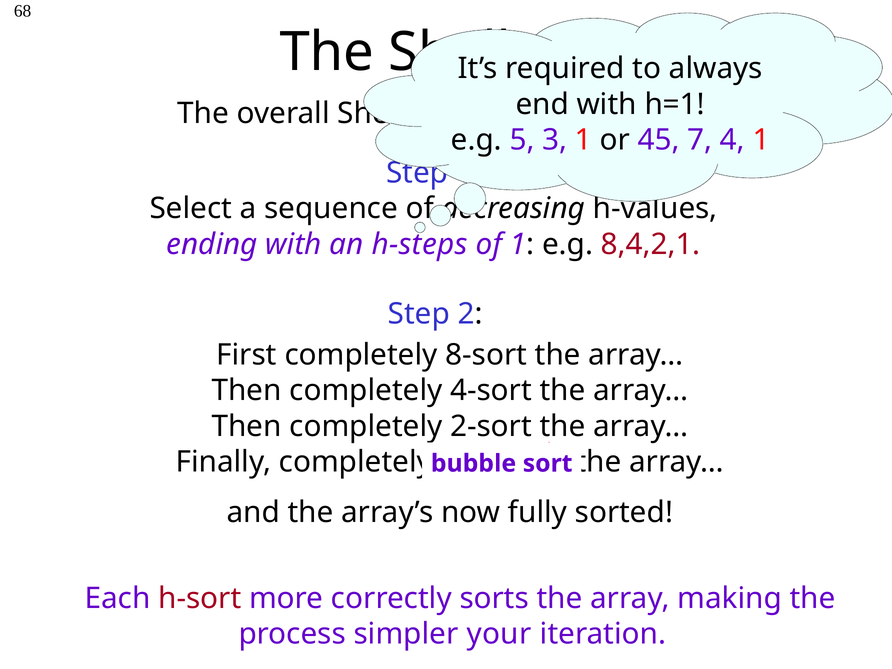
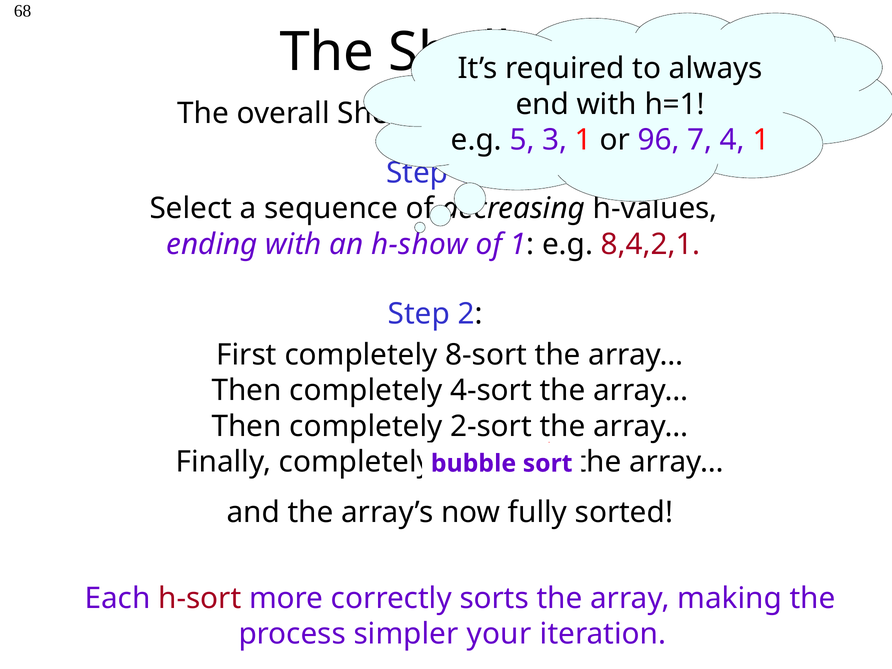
45: 45 -> 96
h-steps: h-steps -> h-show
